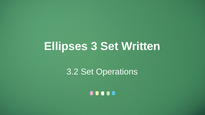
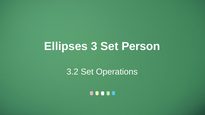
Written: Written -> Person
